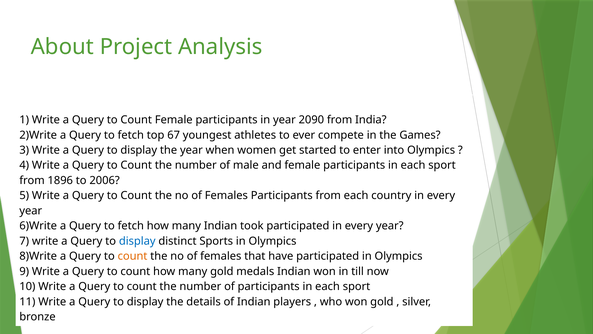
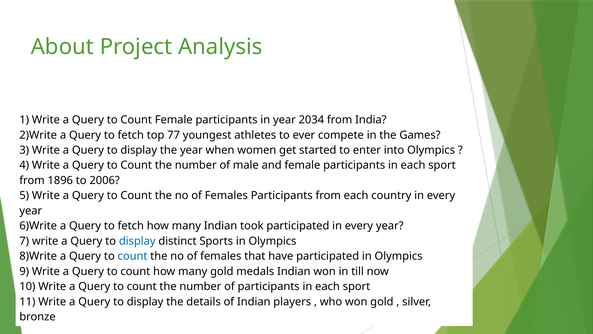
2090: 2090 -> 2034
67: 67 -> 77
count at (133, 256) colour: orange -> blue
